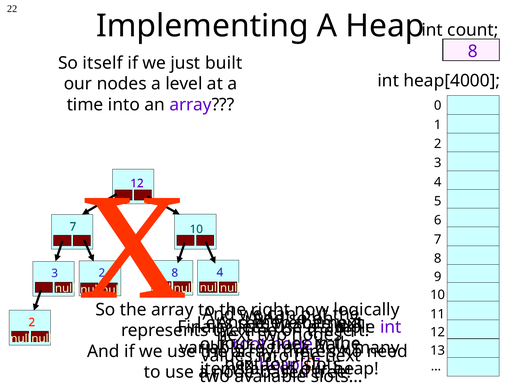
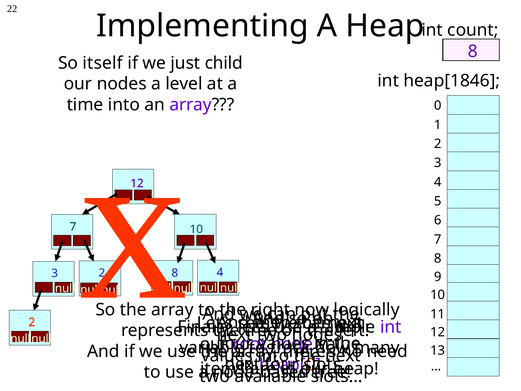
built: built -> child
heap[4000: heap[4000 -> heap[1846
